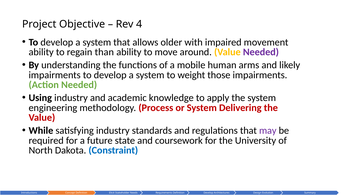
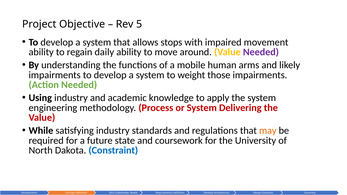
4: 4 -> 5
older: older -> stops
than: than -> daily
may colour: purple -> orange
